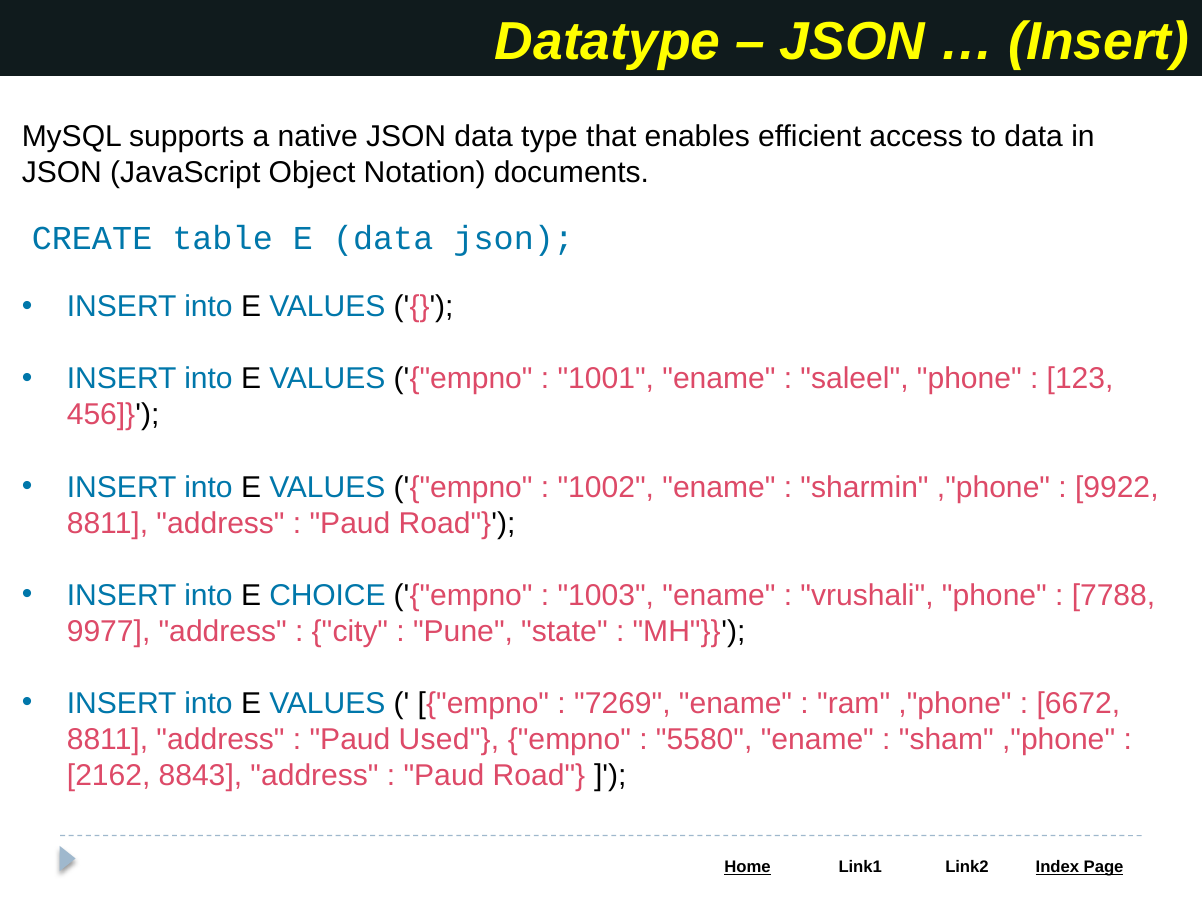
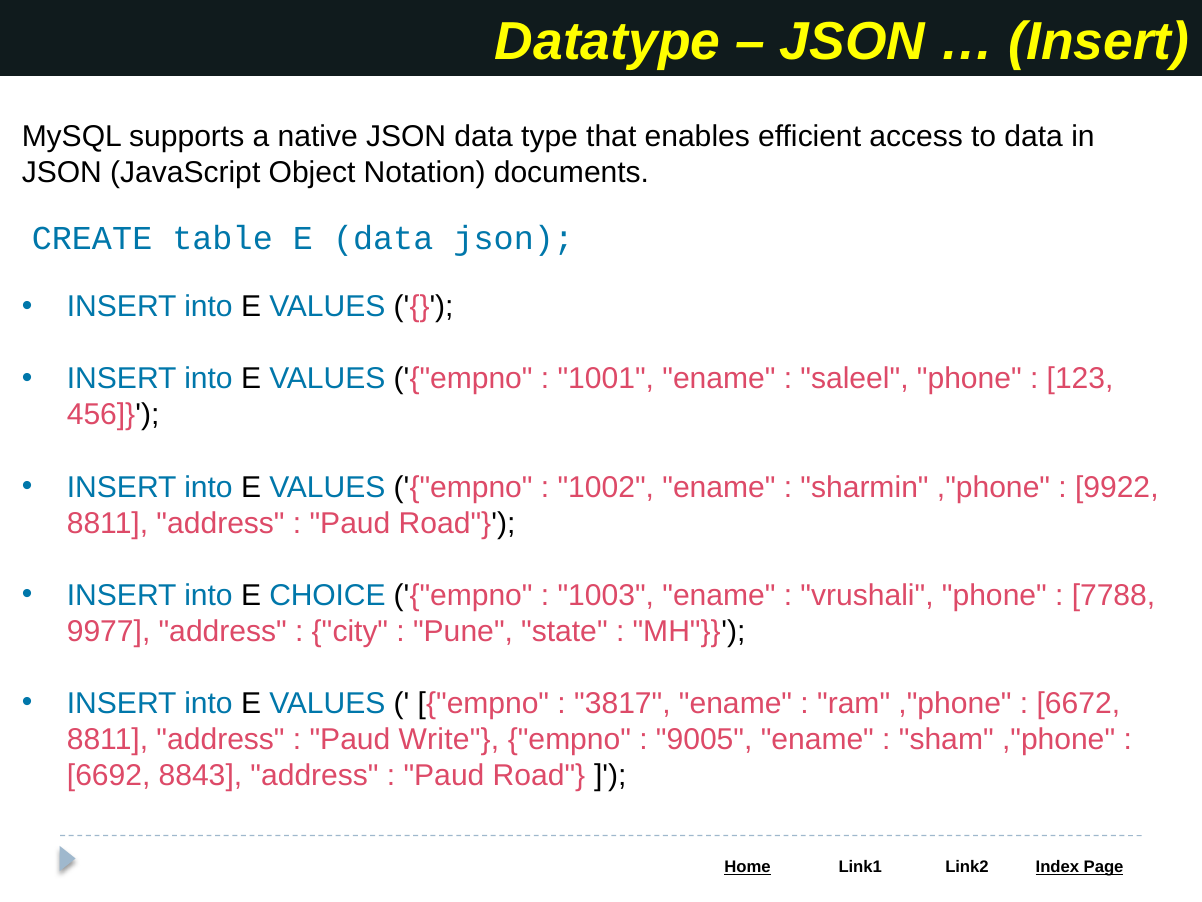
7269: 7269 -> 3817
Used: Used -> Write
5580: 5580 -> 9005
2162: 2162 -> 6692
